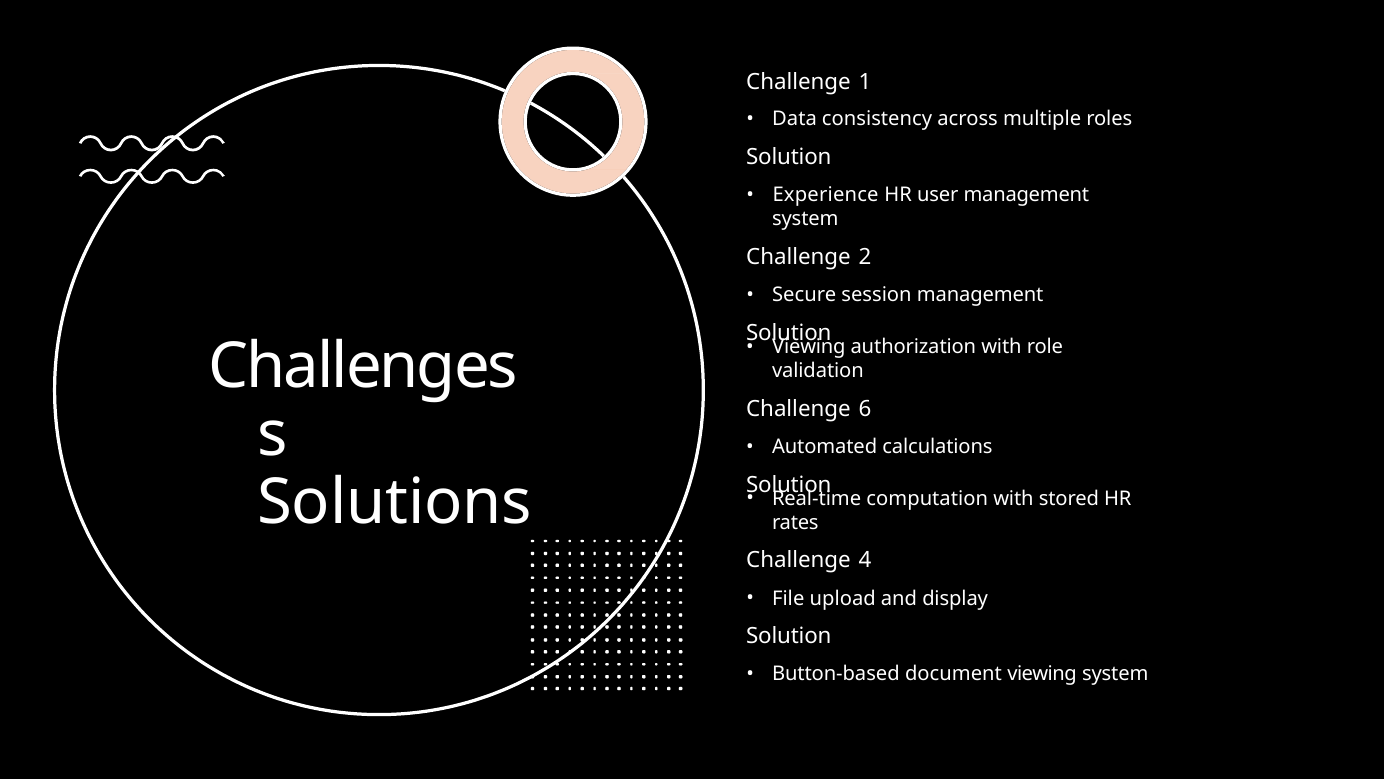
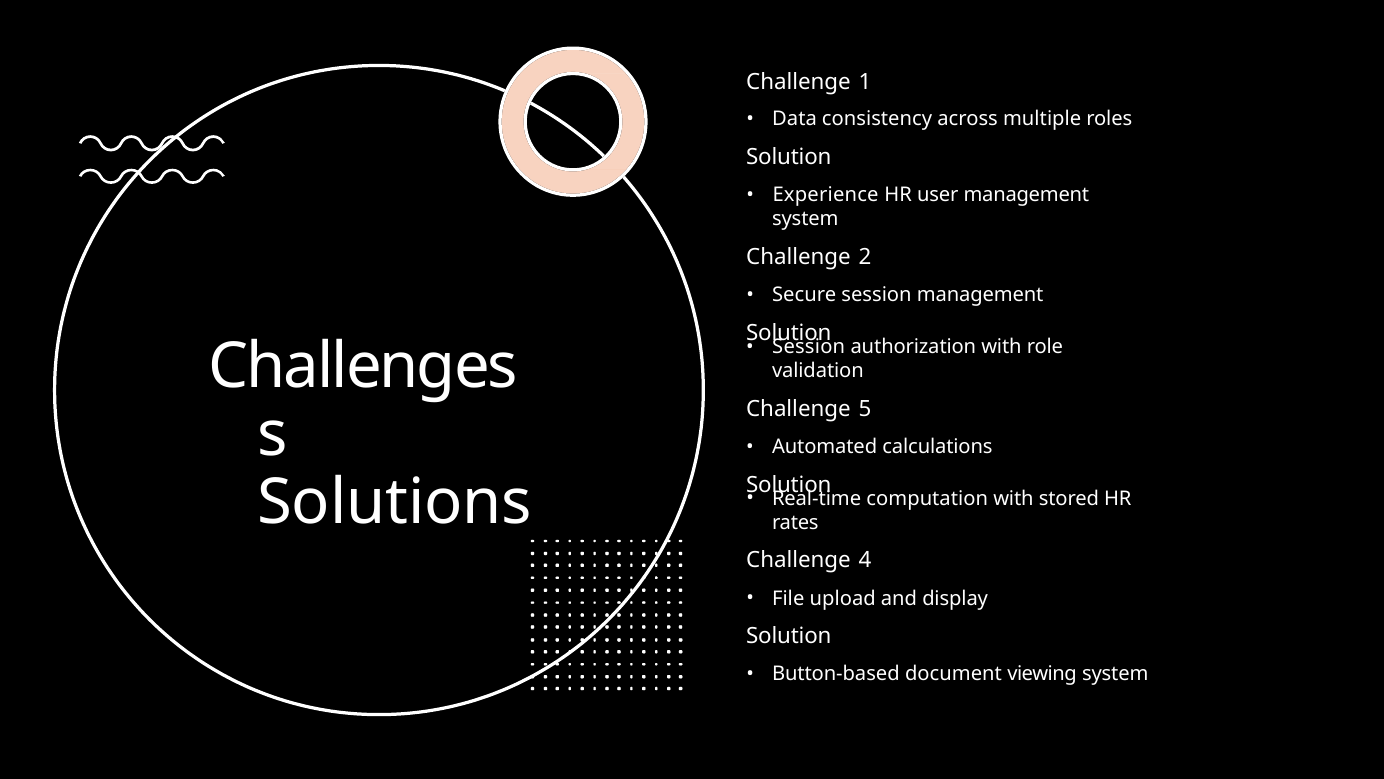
Viewing at (809, 346): Viewing -> Session
6: 6 -> 5
